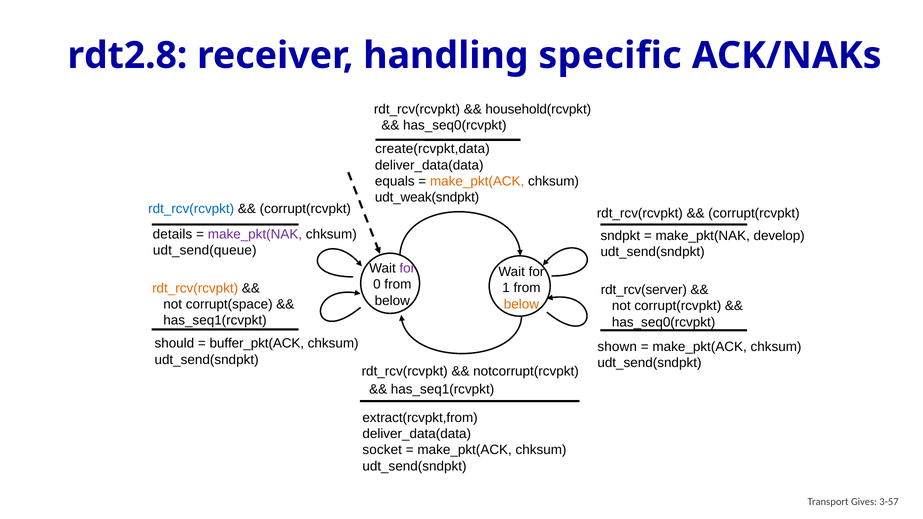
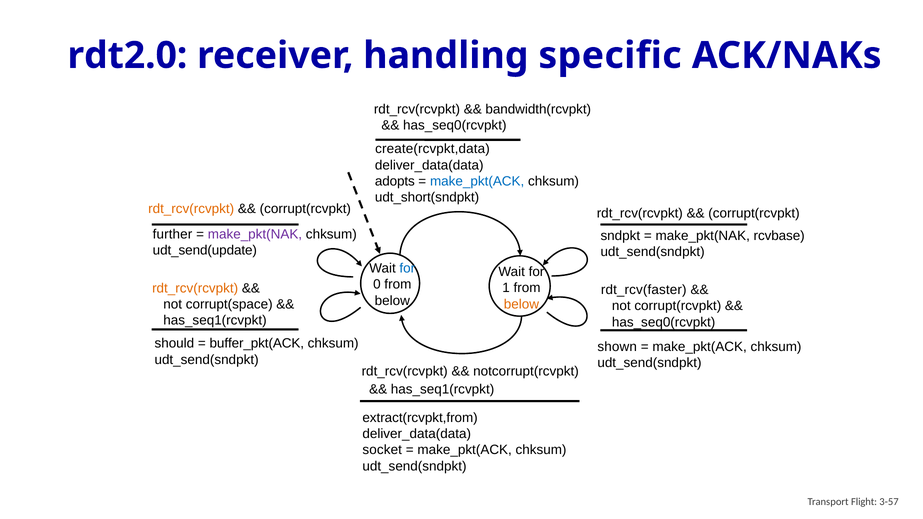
rdt2.8: rdt2.8 -> rdt2.0
household(rcvpkt: household(rcvpkt -> bandwidth(rcvpkt
equals: equals -> adopts
make_pkt(ACK at (477, 181) colour: orange -> blue
udt_weak(sndpkt: udt_weak(sndpkt -> udt_short(sndpkt
rdt_rcv(rcvpkt at (191, 209) colour: blue -> orange
details: details -> further
develop: develop -> rcvbase
udt_send(queue: udt_send(queue -> udt_send(update
for at (407, 268) colour: purple -> blue
rdt_rcv(server: rdt_rcv(server -> rdt_rcv(faster
Gives: Gives -> Flight
